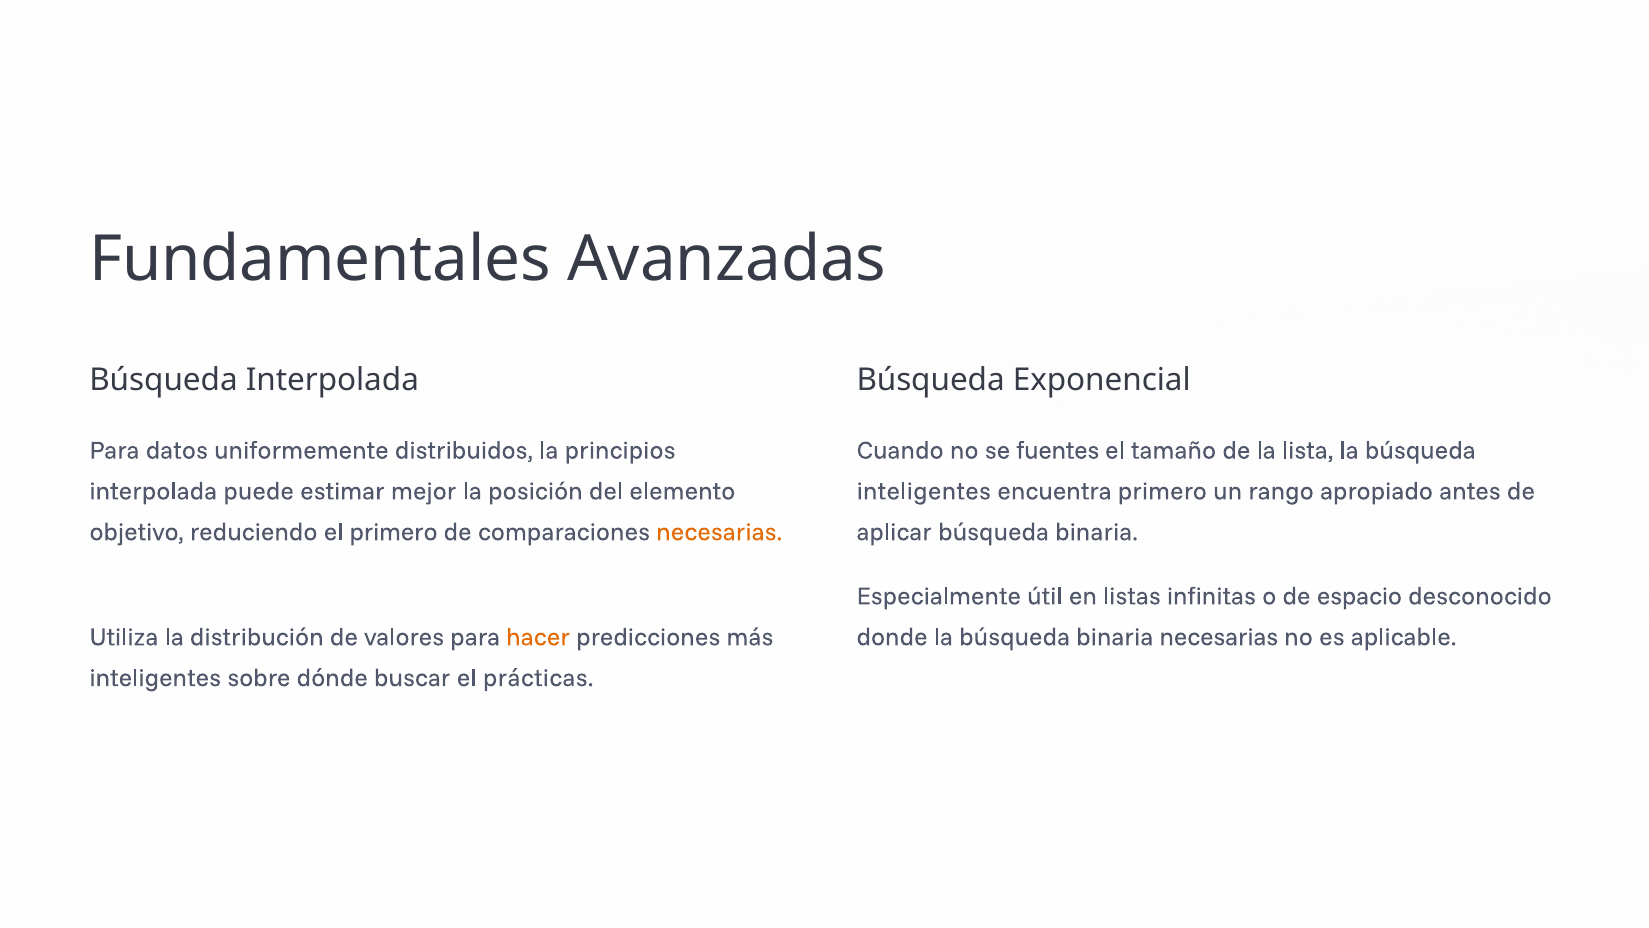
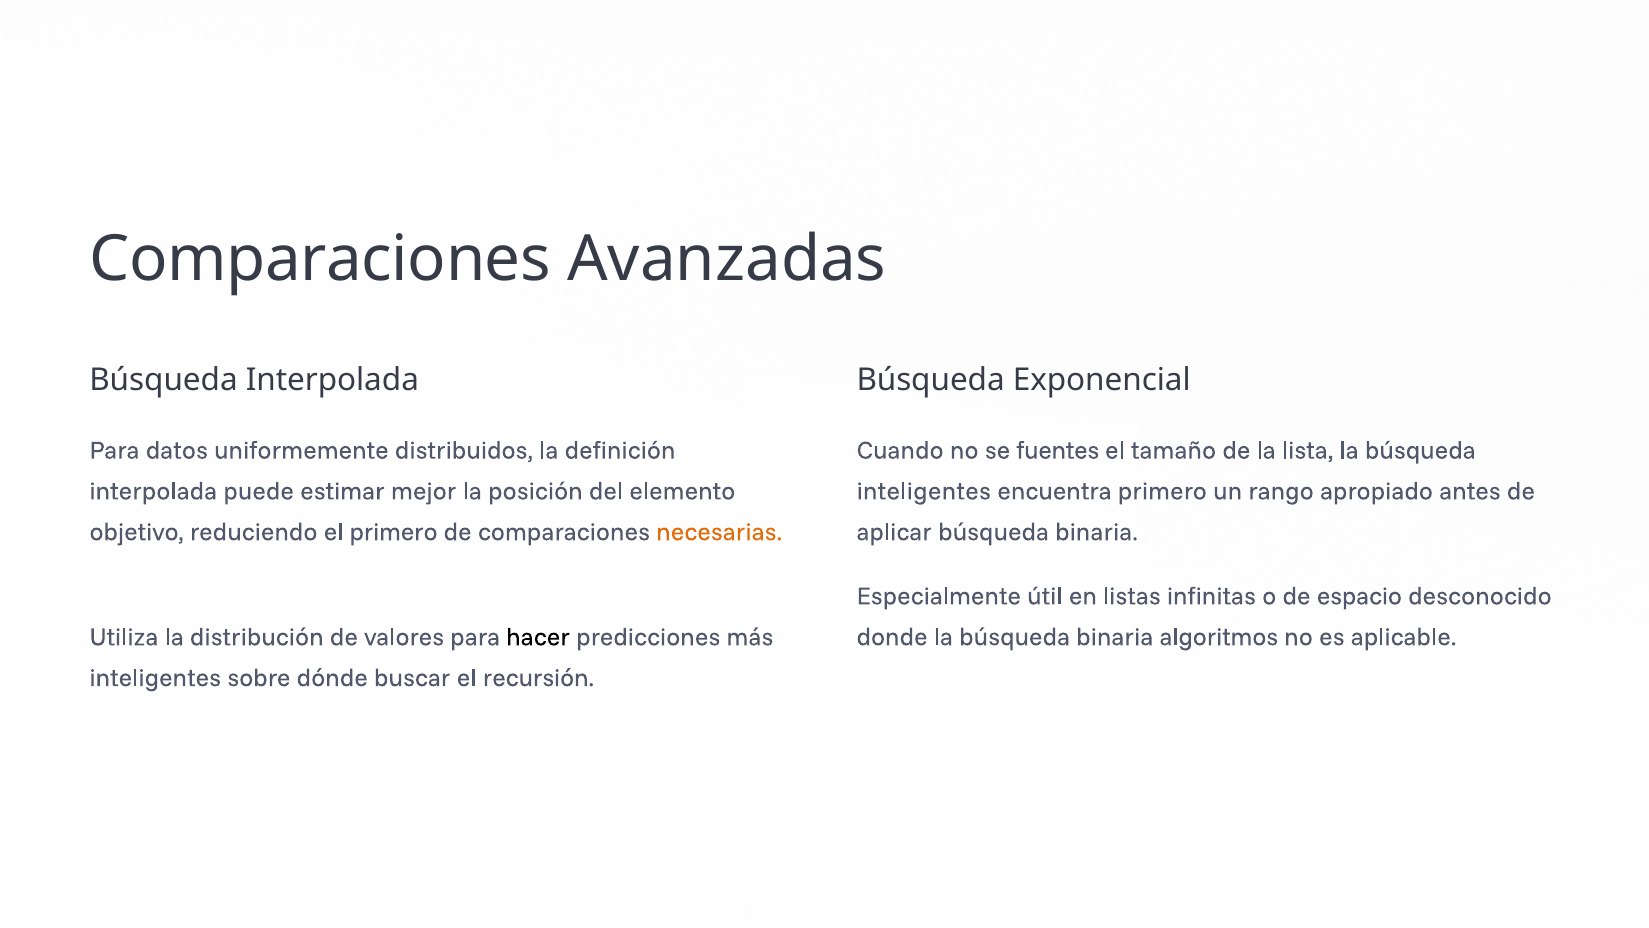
Fundamentales at (320, 259): Fundamentales -> Comparaciones
principios: principios -> definición
binaria necesarias: necesarias -> algoritmos
hacer colour: orange -> black
prácticas: prácticas -> recursión
